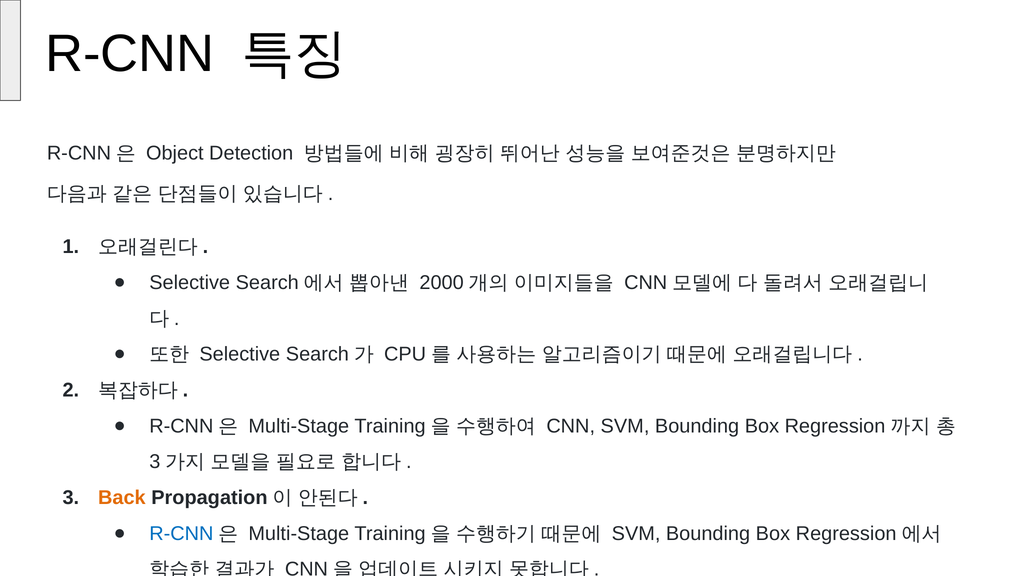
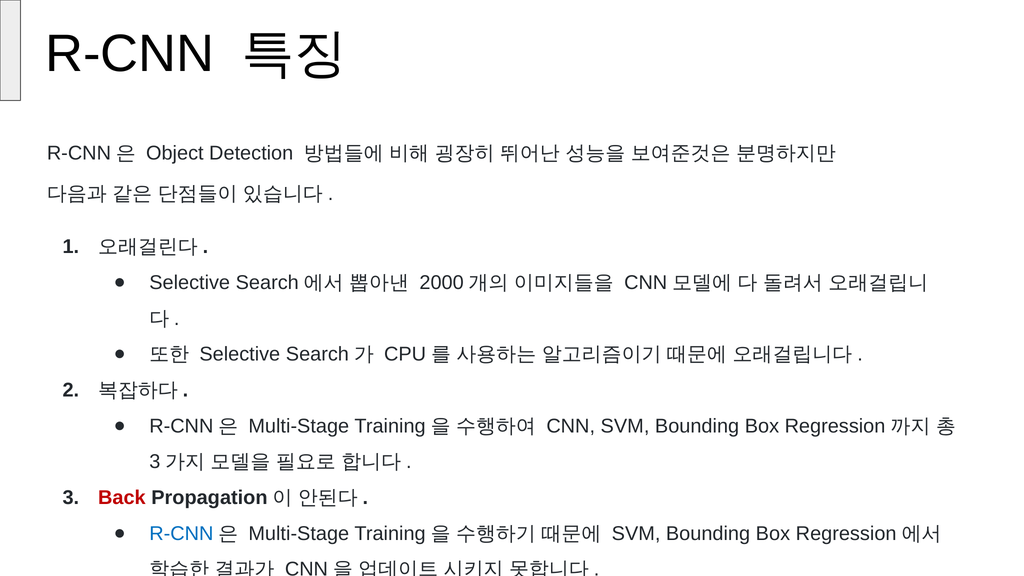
Back colour: orange -> red
